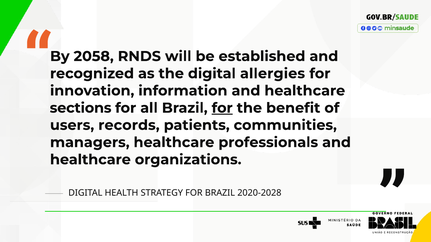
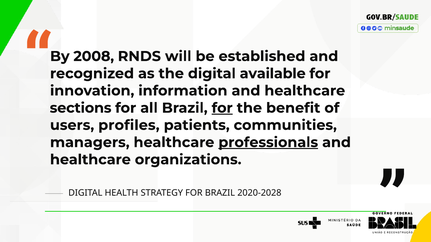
2058: 2058 -> 2008
allergies: allergies -> available
records: records -> profiles
professionals underline: none -> present
